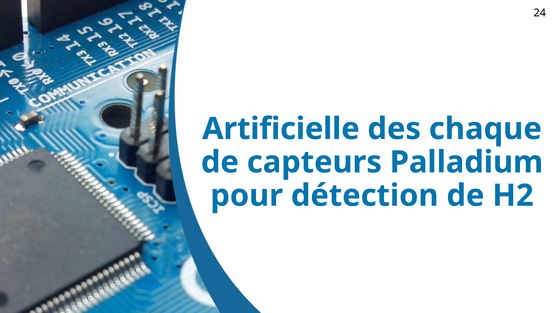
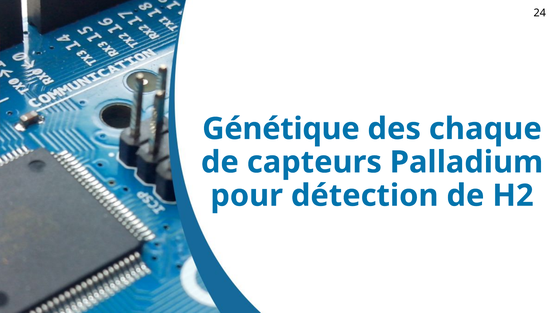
Artificielle: Artificielle -> Génétique
